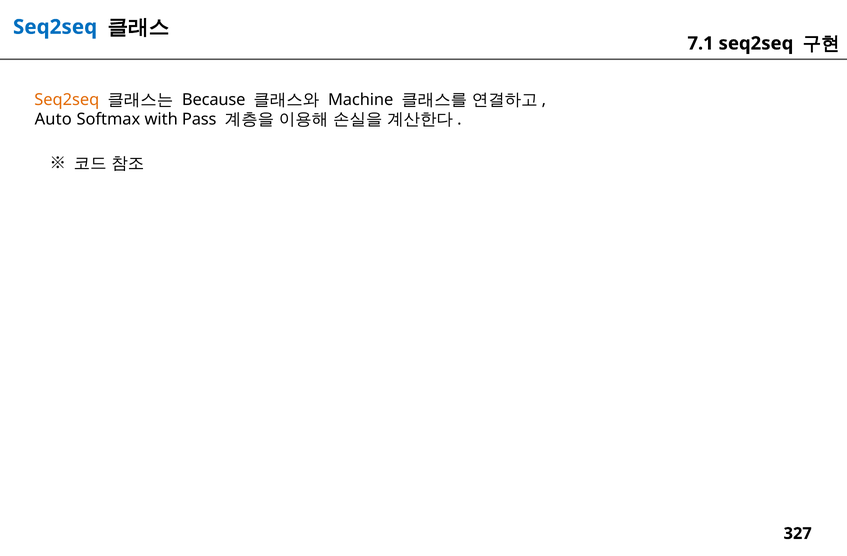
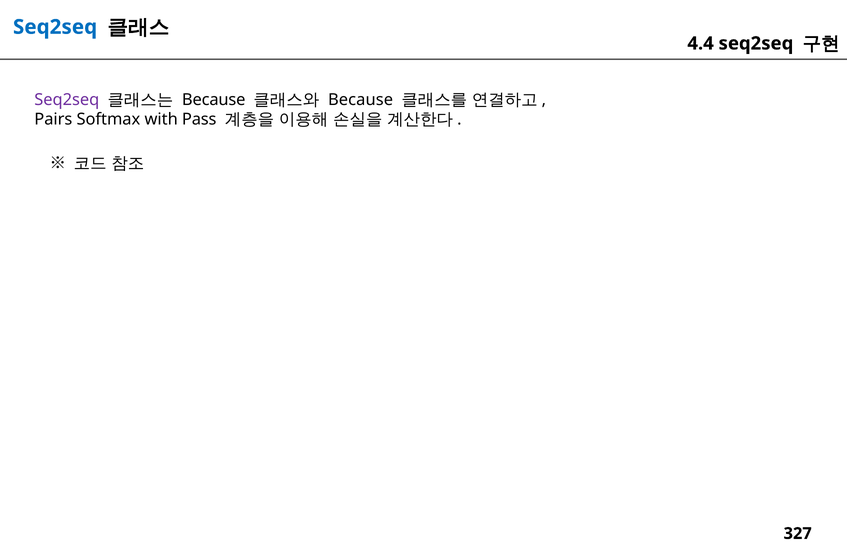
7.1: 7.1 -> 4.4
Seq2seq at (67, 100) colour: orange -> purple
Machine at (361, 100): Machine -> Because
Auto: Auto -> Pairs
